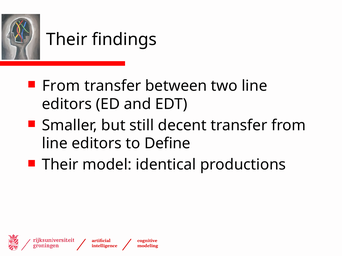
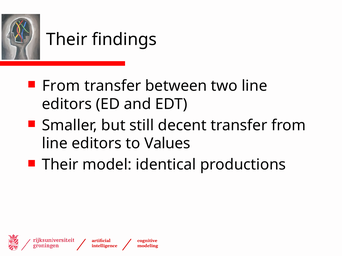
Define: Define -> Values
